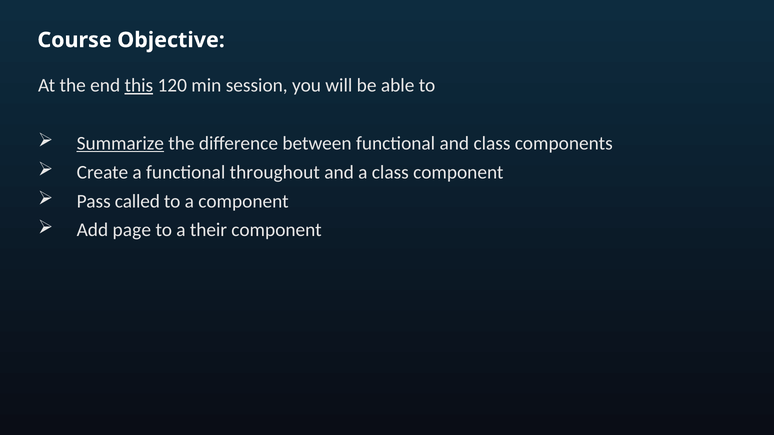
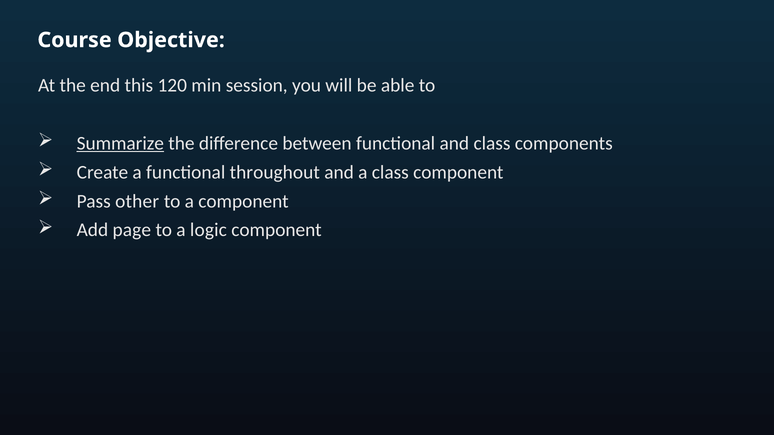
this underline: present -> none
called: called -> other
their: their -> logic
